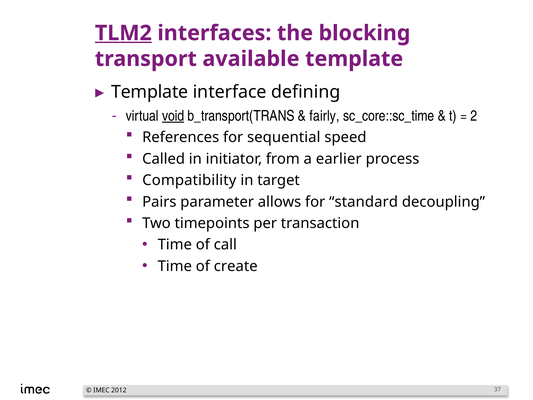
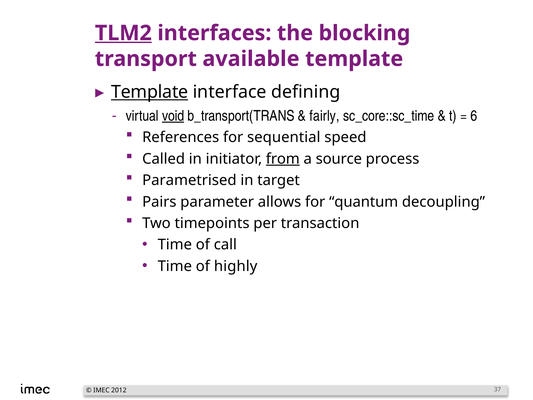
Template at (150, 92) underline: none -> present
2: 2 -> 6
from underline: none -> present
earlier: earlier -> source
Compatibility: Compatibility -> Parametrised
standard: standard -> quantum
create: create -> highly
